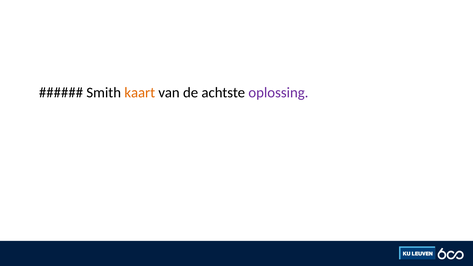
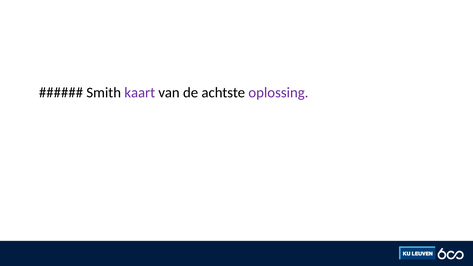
kaart colour: orange -> purple
